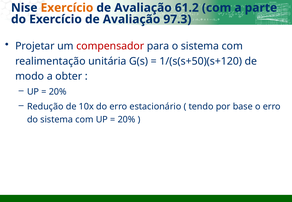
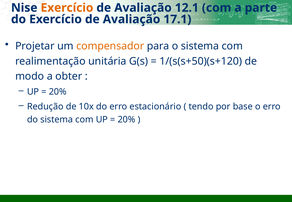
61.2: 61.2 -> 12.1
97.3: 97.3 -> 17.1
compensador colour: red -> orange
